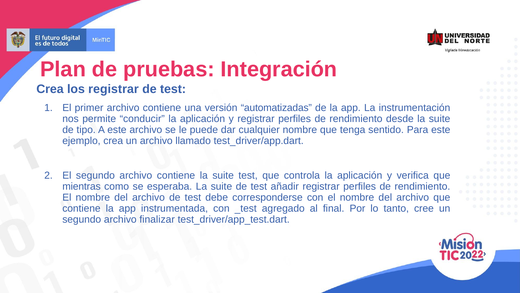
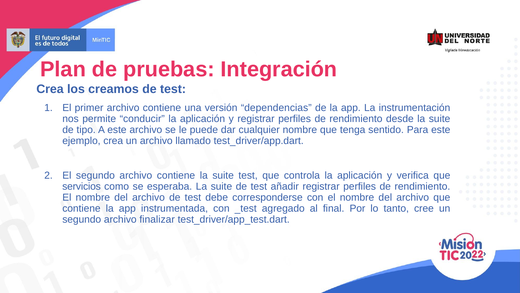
los registrar: registrar -> creamos
automatizadas: automatizadas -> dependencias
mientras: mientras -> servicios
